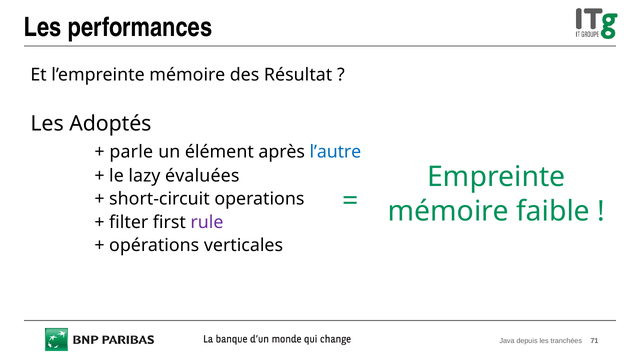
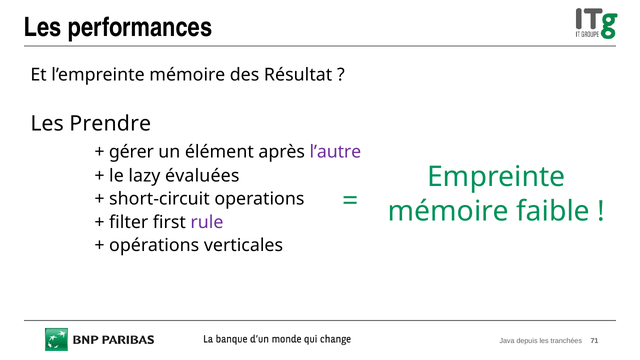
Adoptés: Adoptés -> Prendre
parle: parle -> gérer
l’autre colour: blue -> purple
